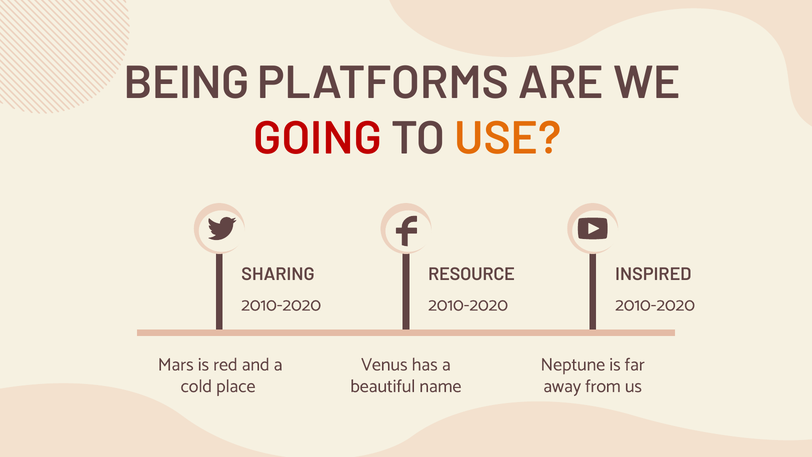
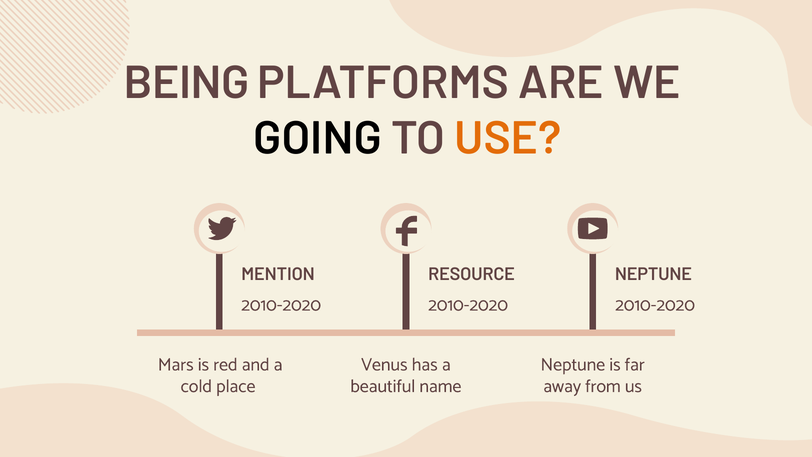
GOING colour: red -> black
SHARING: SHARING -> MENTION
INSPIRED at (653, 274): INSPIRED -> NEPTUNE
